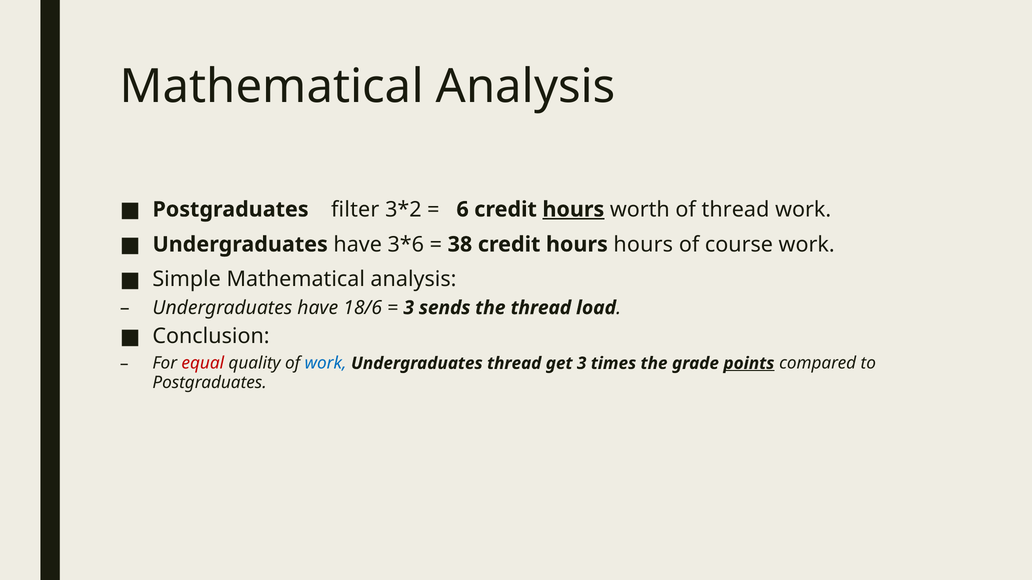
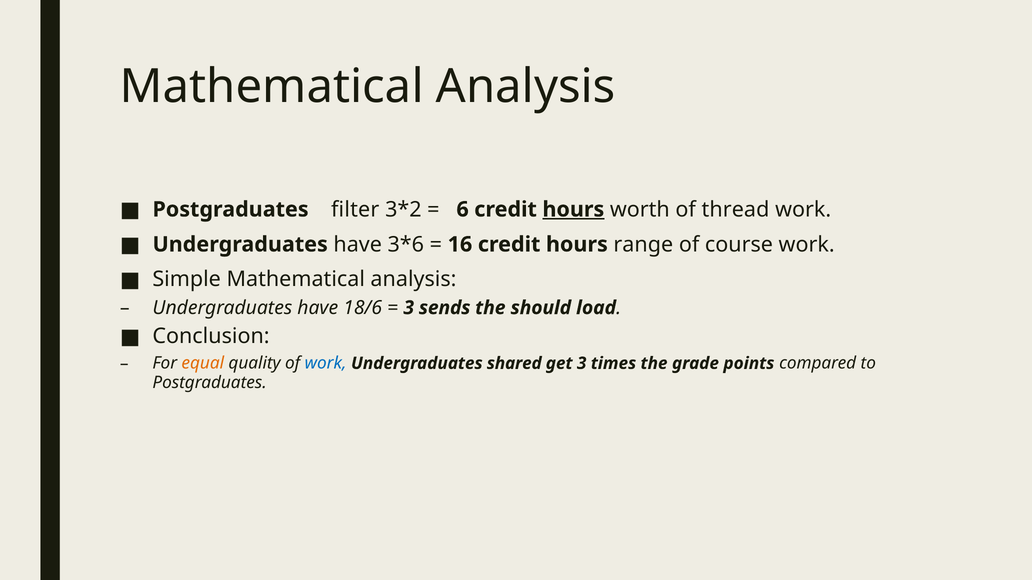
38: 38 -> 16
hours hours: hours -> range
the thread: thread -> should
equal colour: red -> orange
Undergraduates thread: thread -> shared
points underline: present -> none
